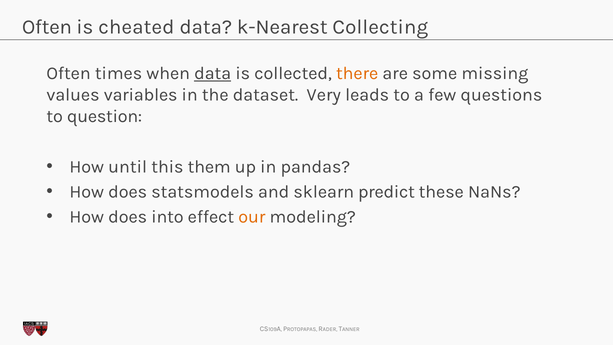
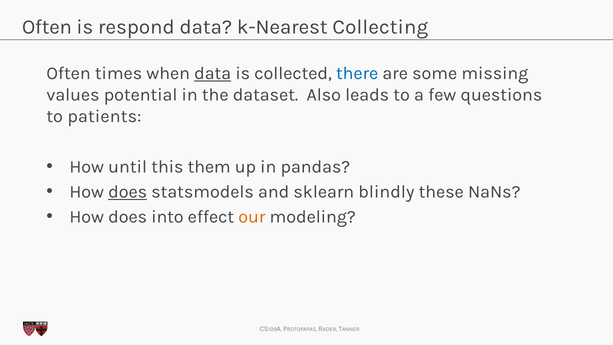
cheated: cheated -> respond
there colour: orange -> blue
variables: variables -> potential
Very: Very -> Also
question: question -> patients
does at (128, 192) underline: none -> present
predict: predict -> blindly
